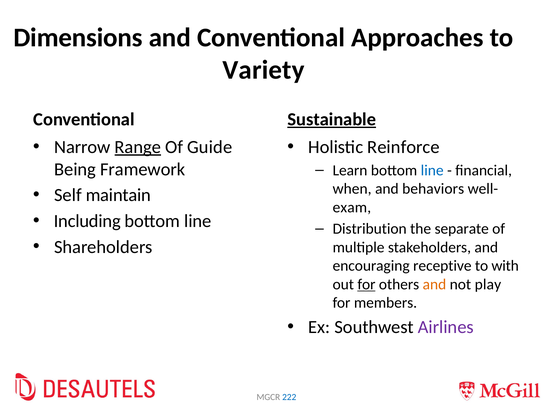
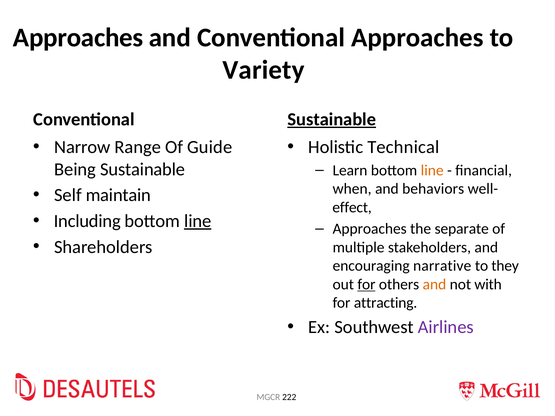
Dimensions at (78, 38): Dimensions -> Approaches
Range underline: present -> none
Reinforce: Reinforce -> Technical
Being Framework: Framework -> Sustainable
line at (432, 170) colour: blue -> orange
exam: exam -> effect
line at (198, 221) underline: none -> present
Distribution at (370, 229): Distribution -> Approaches
receptive: receptive -> narrative
with: with -> they
play: play -> with
members: members -> attracting
222 colour: blue -> black
